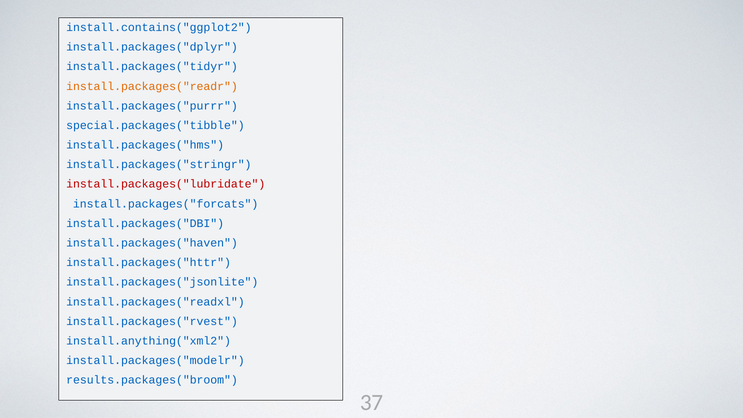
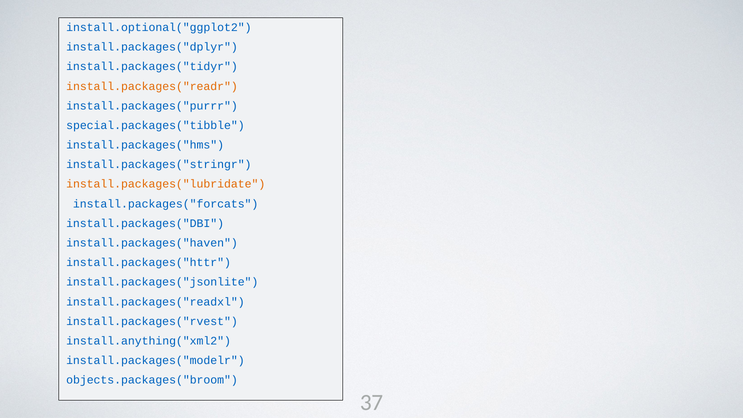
install.contains("ggplot2: install.contains("ggplot2 -> install.optional("ggplot2
install.packages("lubridate colour: red -> orange
results.packages("broom: results.packages("broom -> objects.packages("broom
